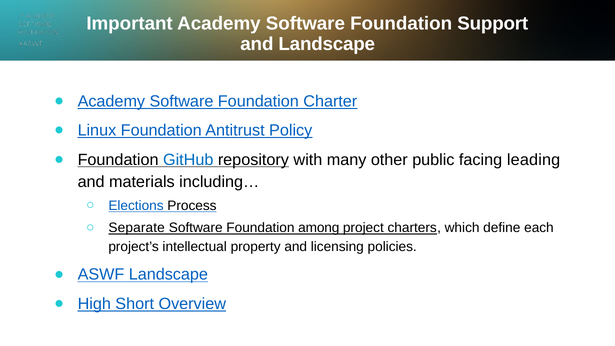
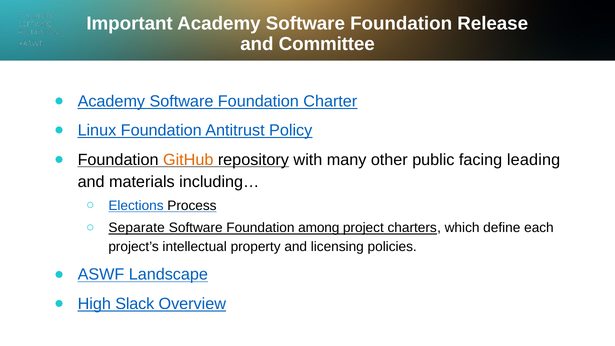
Support: Support -> Release
and Landscape: Landscape -> Committee
GitHub colour: blue -> orange
Short: Short -> Slack
